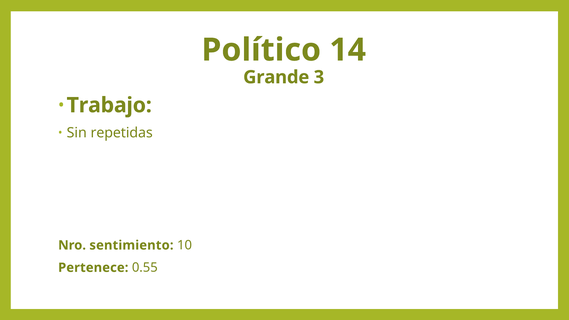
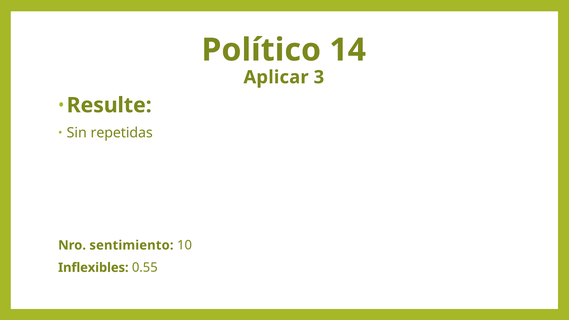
Grande: Grande -> Aplicar
Trabajo: Trabajo -> Resulte
Pertenece: Pertenece -> Inflexibles
